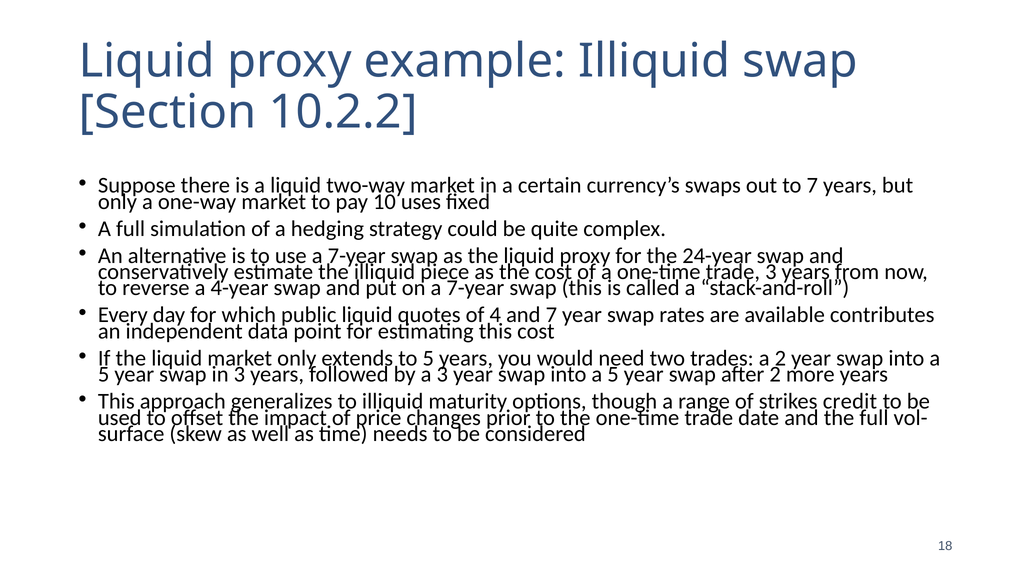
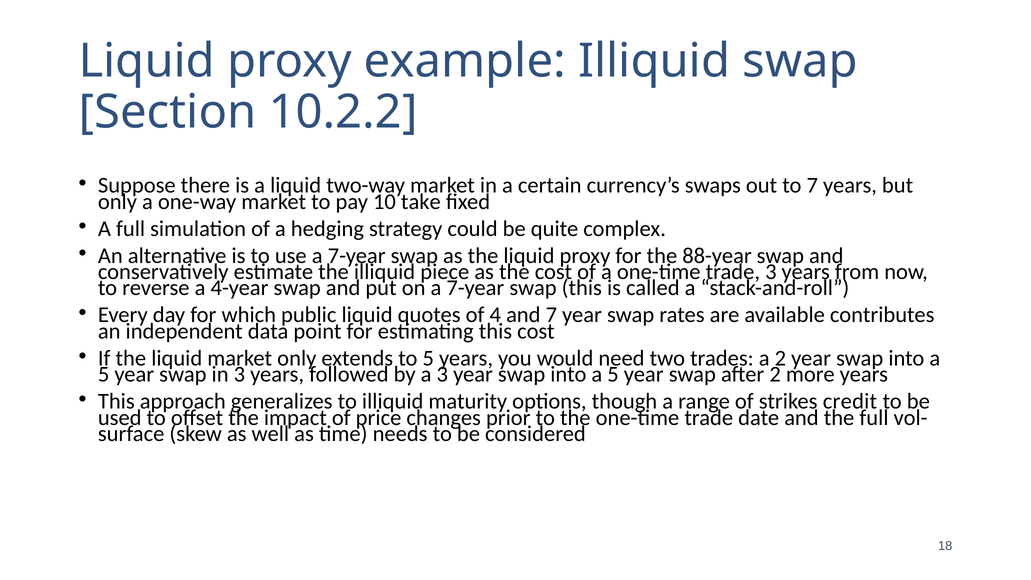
uses: uses -> take
24-year: 24-year -> 88-year
